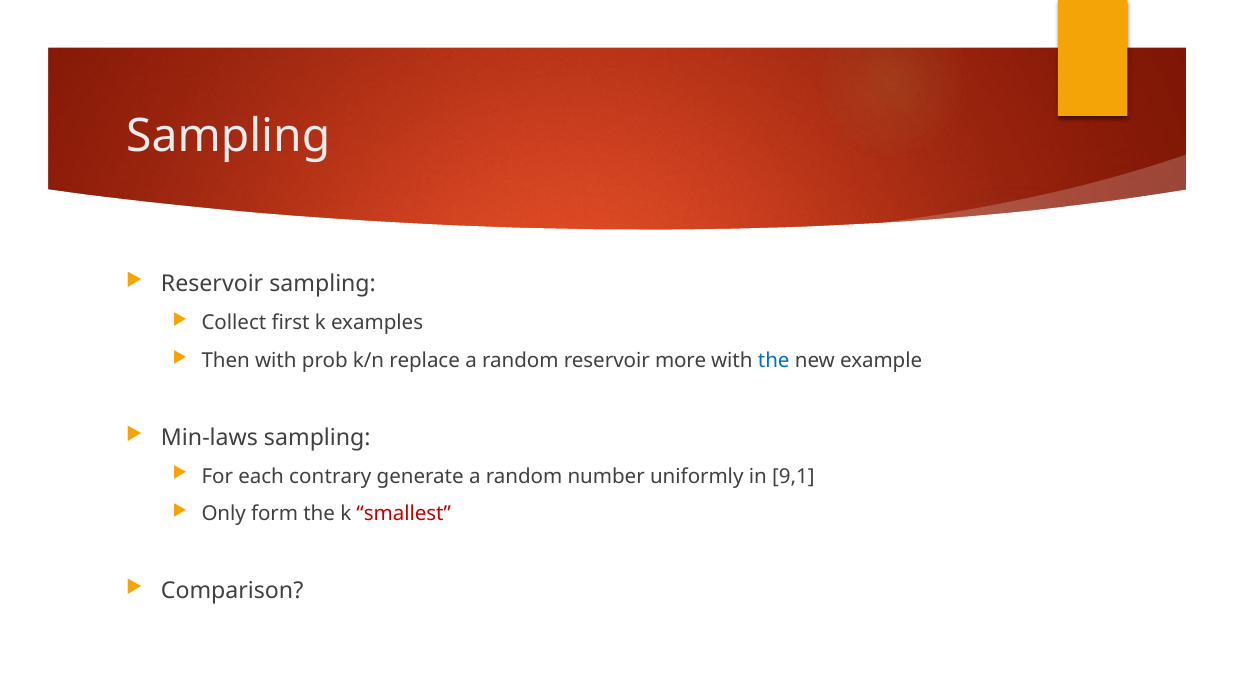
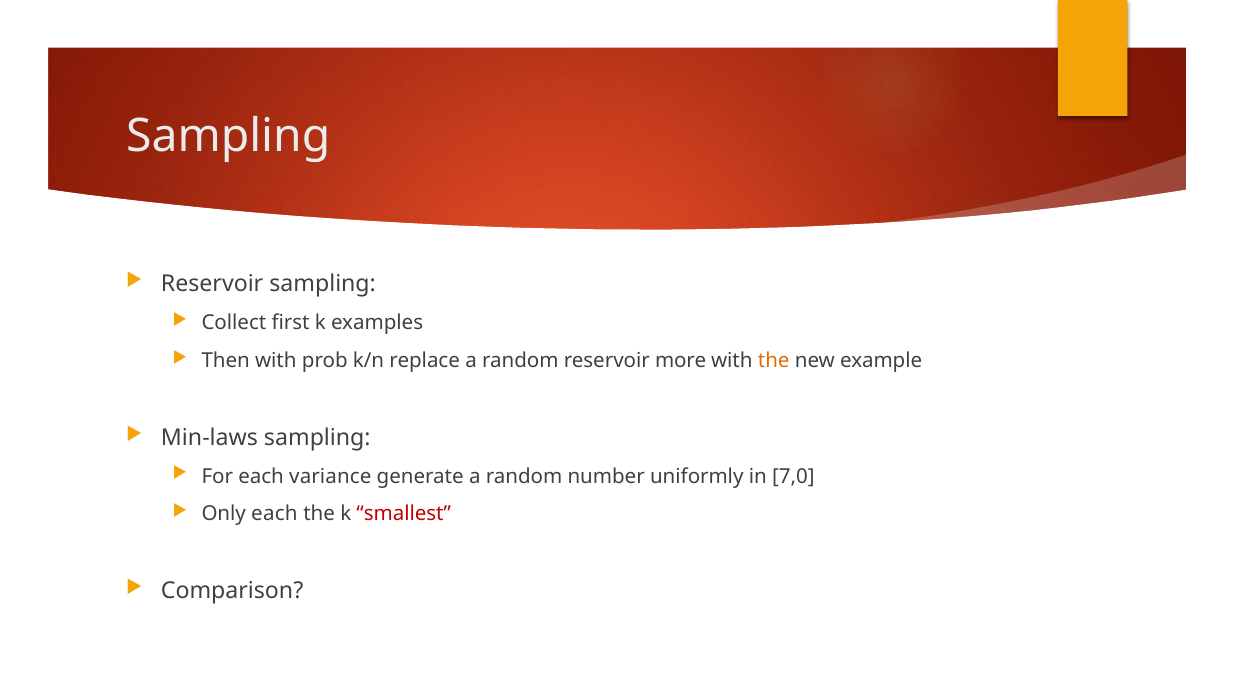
the at (774, 360) colour: blue -> orange
contrary: contrary -> variance
9,1: 9,1 -> 7,0
Only form: form -> each
